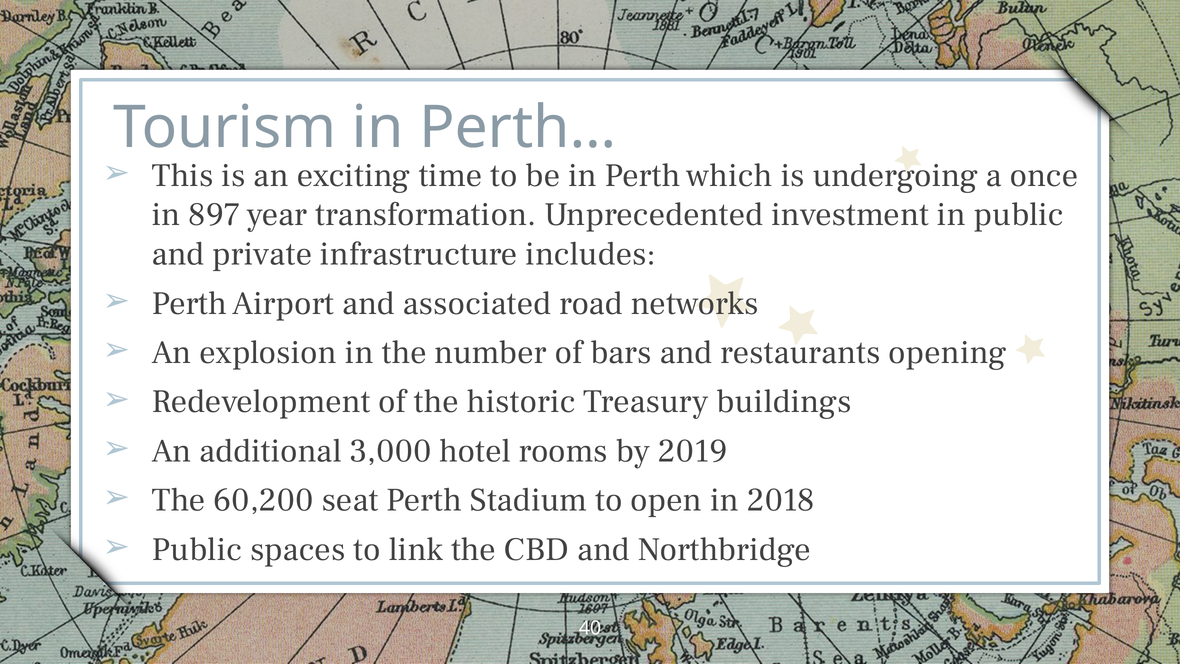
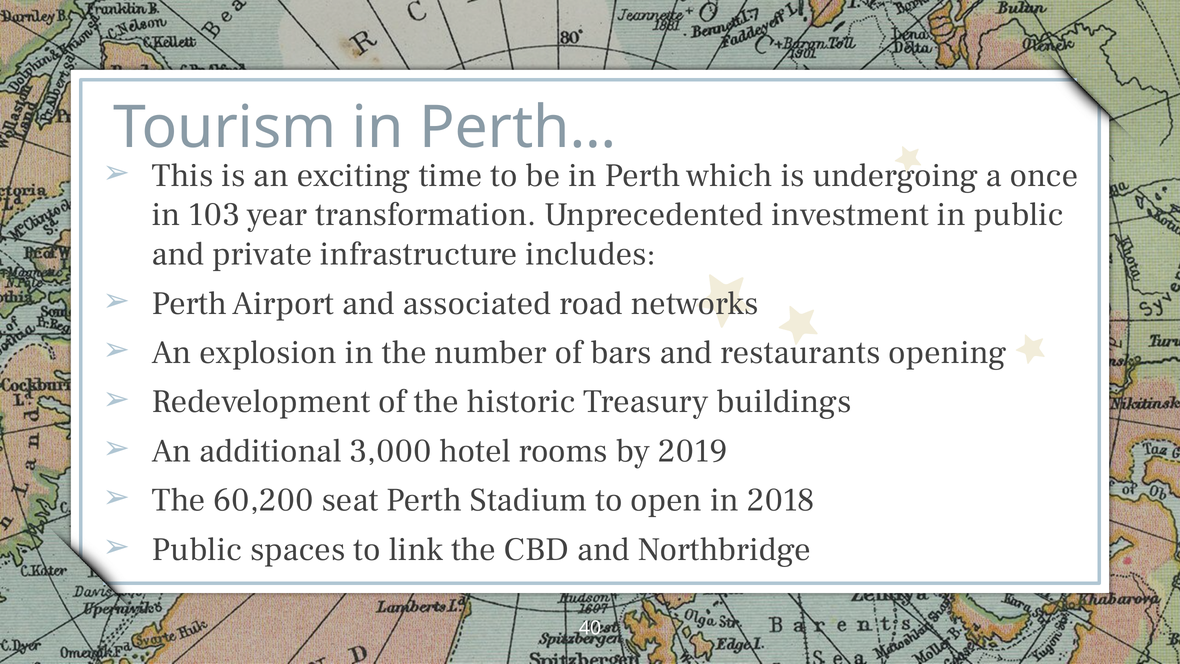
897: 897 -> 103
